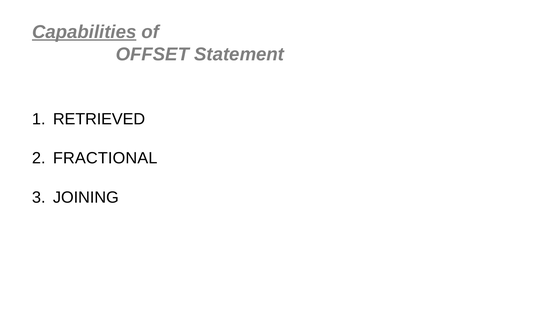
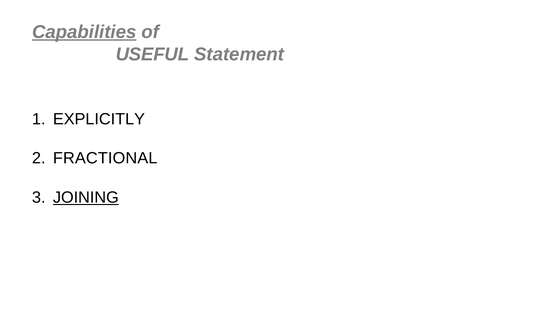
OFFSET: OFFSET -> USEFUL
RETRIEVED: RETRIEVED -> EXPLICITLY
JOINING underline: none -> present
